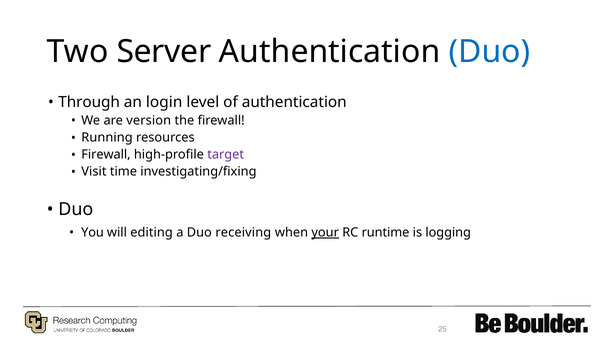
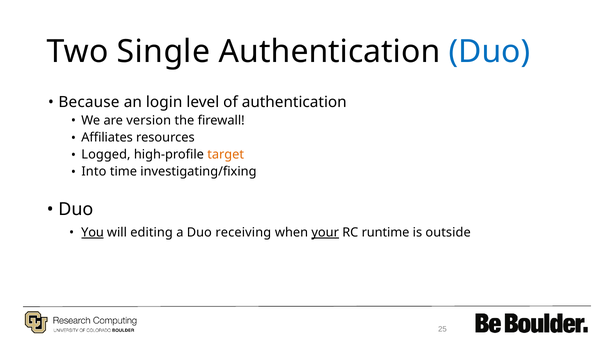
Server: Server -> Single
Through: Through -> Because
Running: Running -> Affiliates
Firewall at (106, 155): Firewall -> Logged
target colour: purple -> orange
Visit: Visit -> Into
You underline: none -> present
logging: logging -> outside
